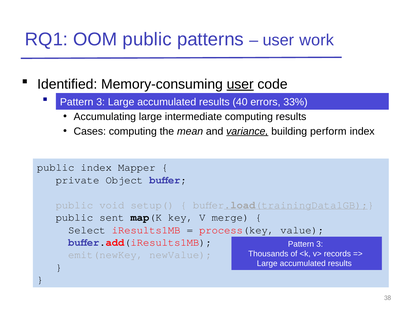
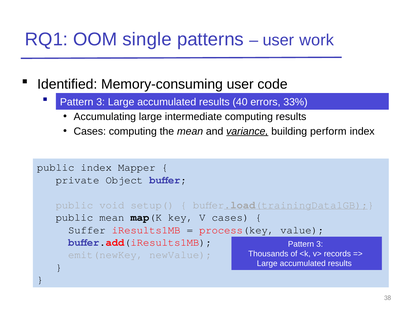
OOM public: public -> single
user at (240, 84) underline: present -> none
public sent: sent -> mean
V merge: merge -> cases
Select: Select -> Suffer
